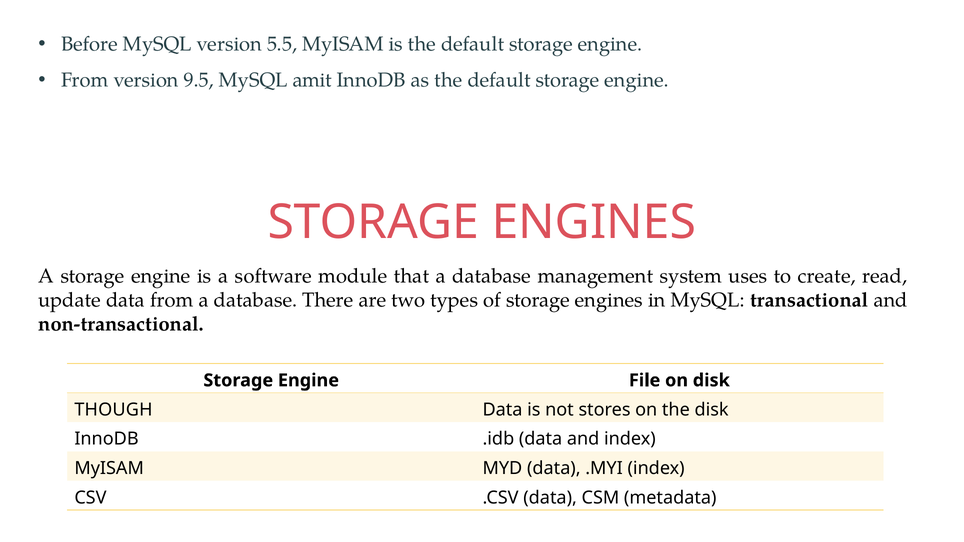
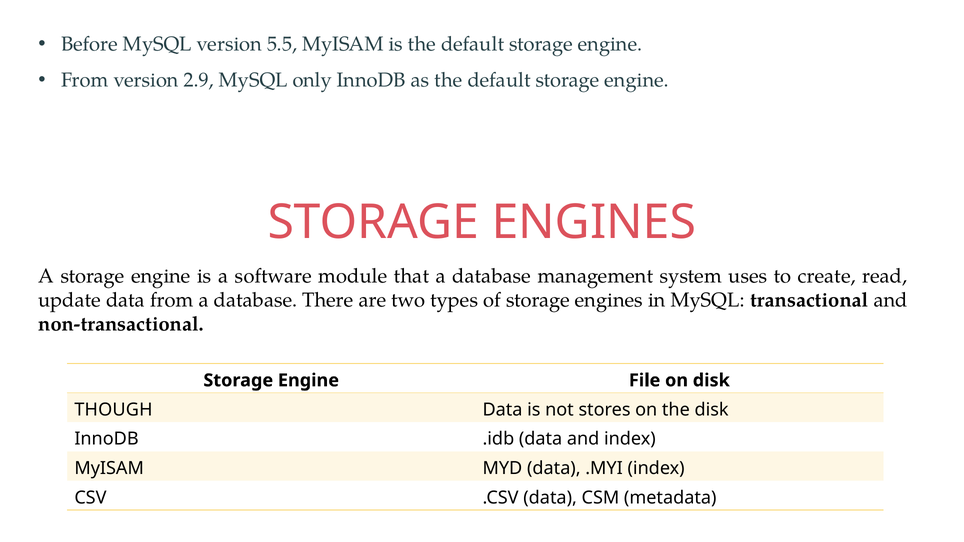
9.5: 9.5 -> 2.9
amit: amit -> only
